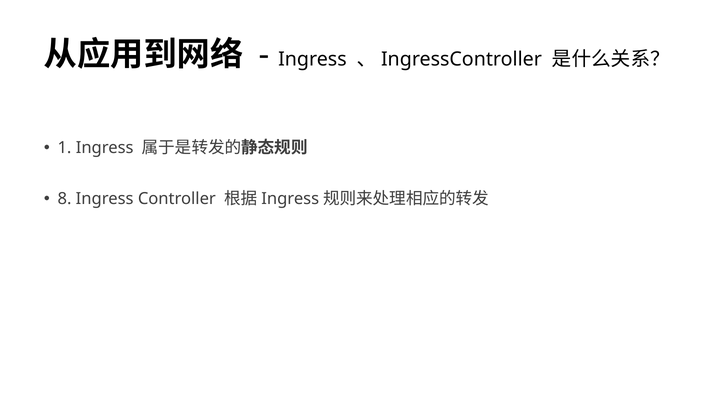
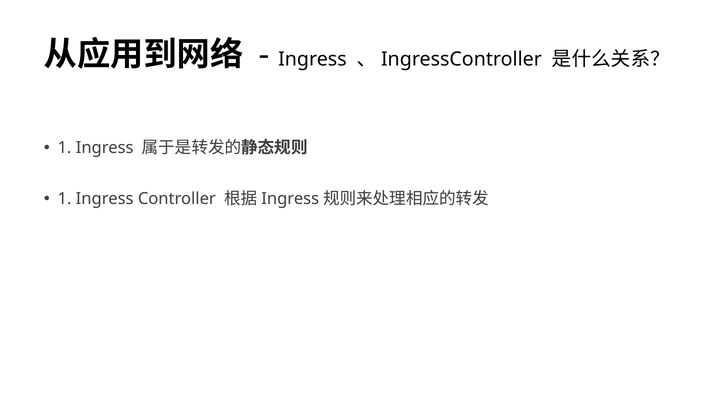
8 at (64, 199): 8 -> 1
